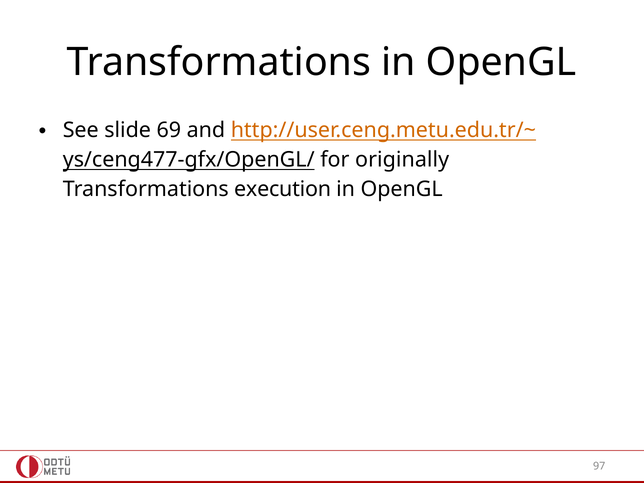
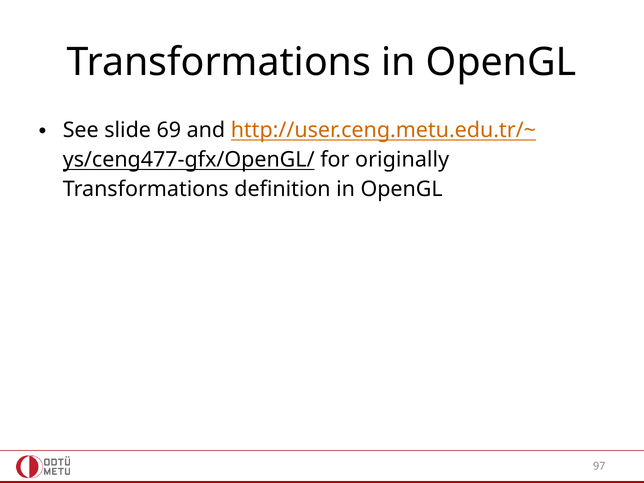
execution: execution -> definition
